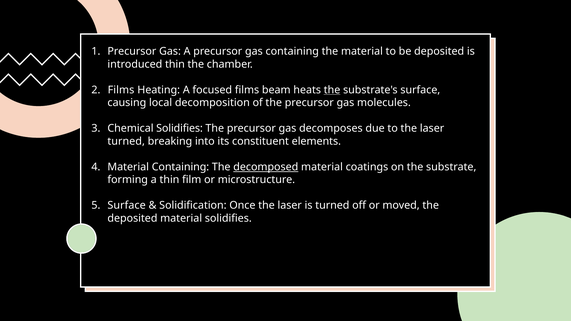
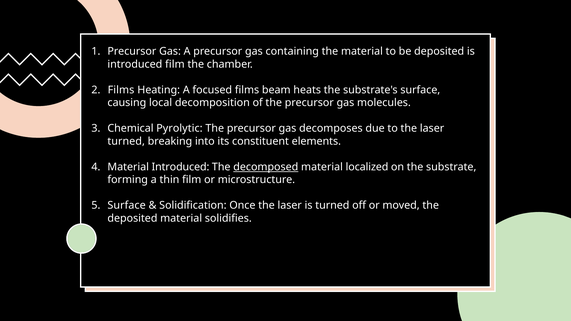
introduced thin: thin -> film
the at (332, 90) underline: present -> none
Chemical Solidifies: Solidifies -> Pyrolytic
Material Containing: Containing -> Introduced
coatings: coatings -> localized
